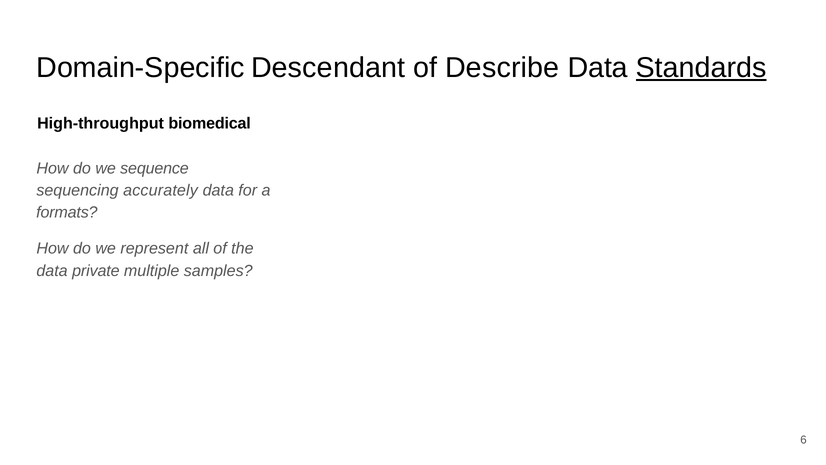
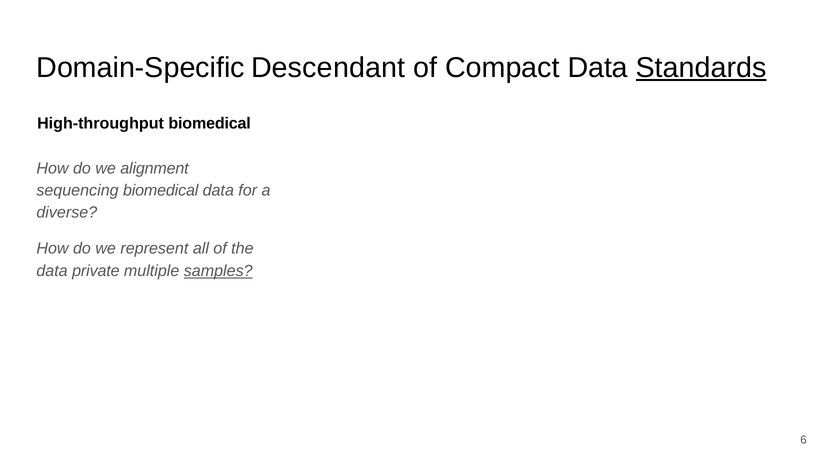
Describe: Describe -> Compact
sequence: sequence -> alignment
sequencing accurately: accurately -> biomedical
formats: formats -> diverse
samples underline: none -> present
